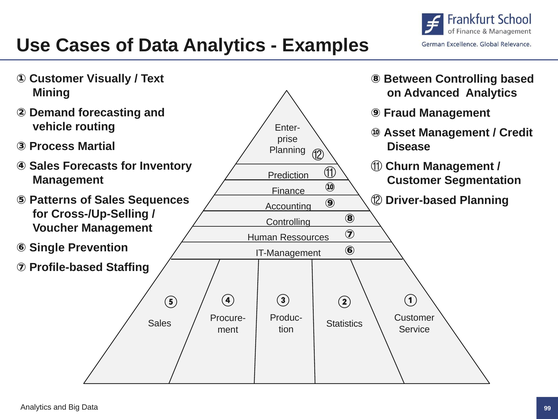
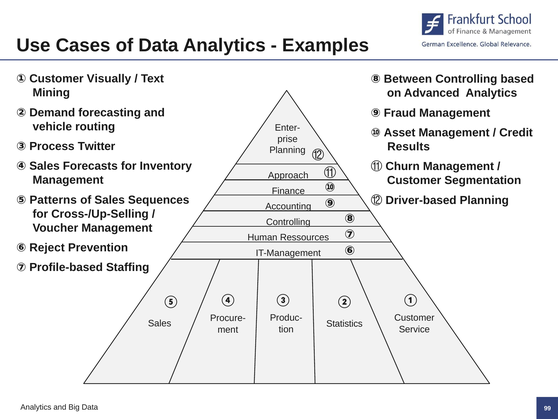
Martial: Martial -> Twitter
Disease: Disease -> Results
Prediction: Prediction -> Approach
Single: Single -> Reject
